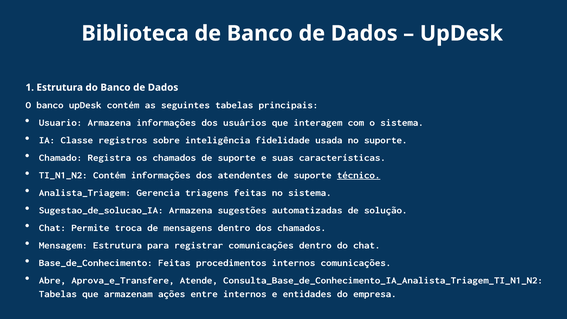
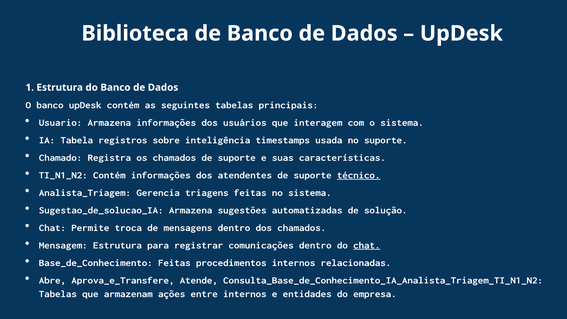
Classe: Classe -> Tabela
fidelidade: fidelidade -> timestamps
chat at (367, 245) underline: none -> present
internos comunicações: comunicações -> relacionadas
